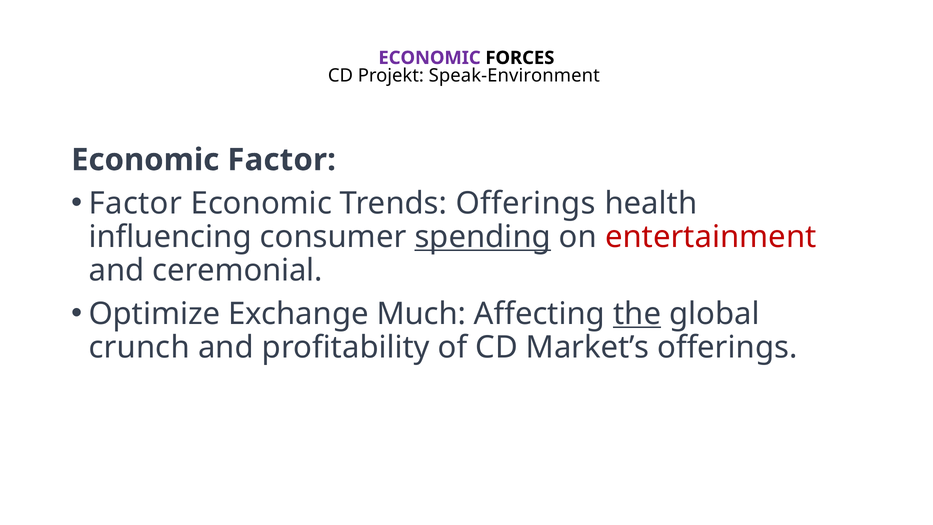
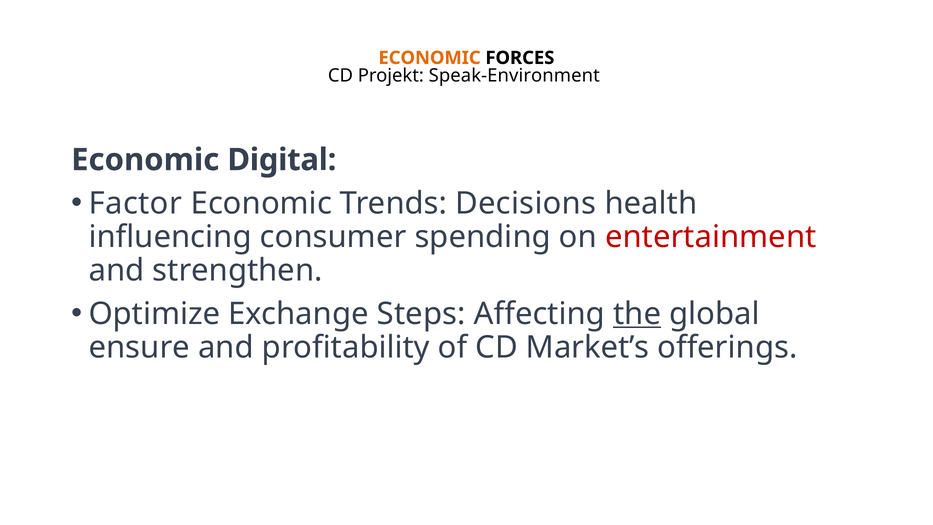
ECONOMIC at (430, 58) colour: purple -> orange
Economic Factor: Factor -> Digital
Trends Offerings: Offerings -> Decisions
spending underline: present -> none
ceremonial: ceremonial -> strengthen
Much: Much -> Steps
crunch: crunch -> ensure
